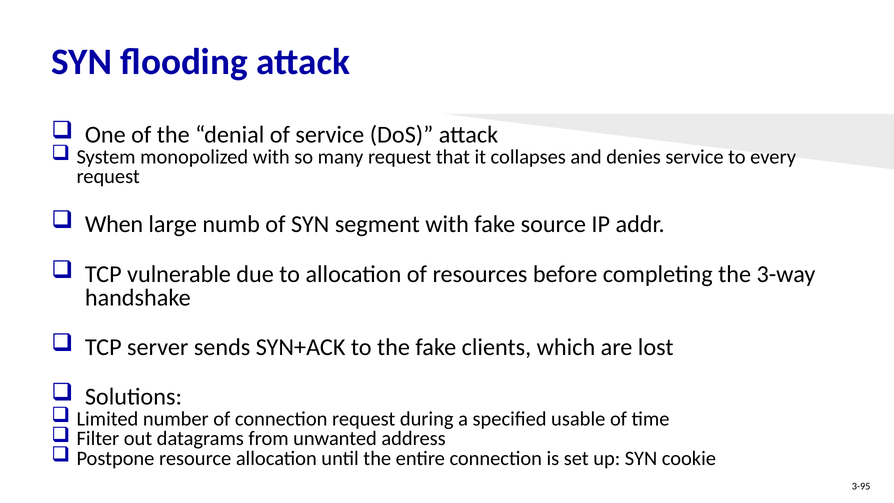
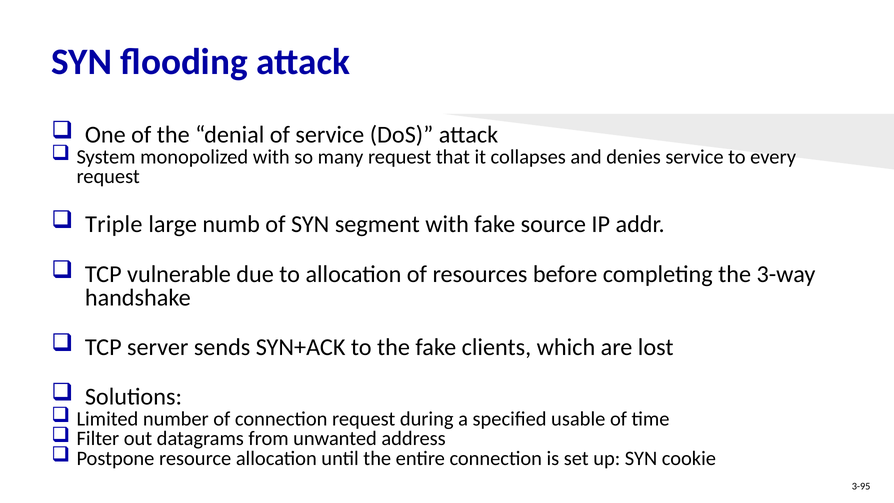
When: When -> Triple
